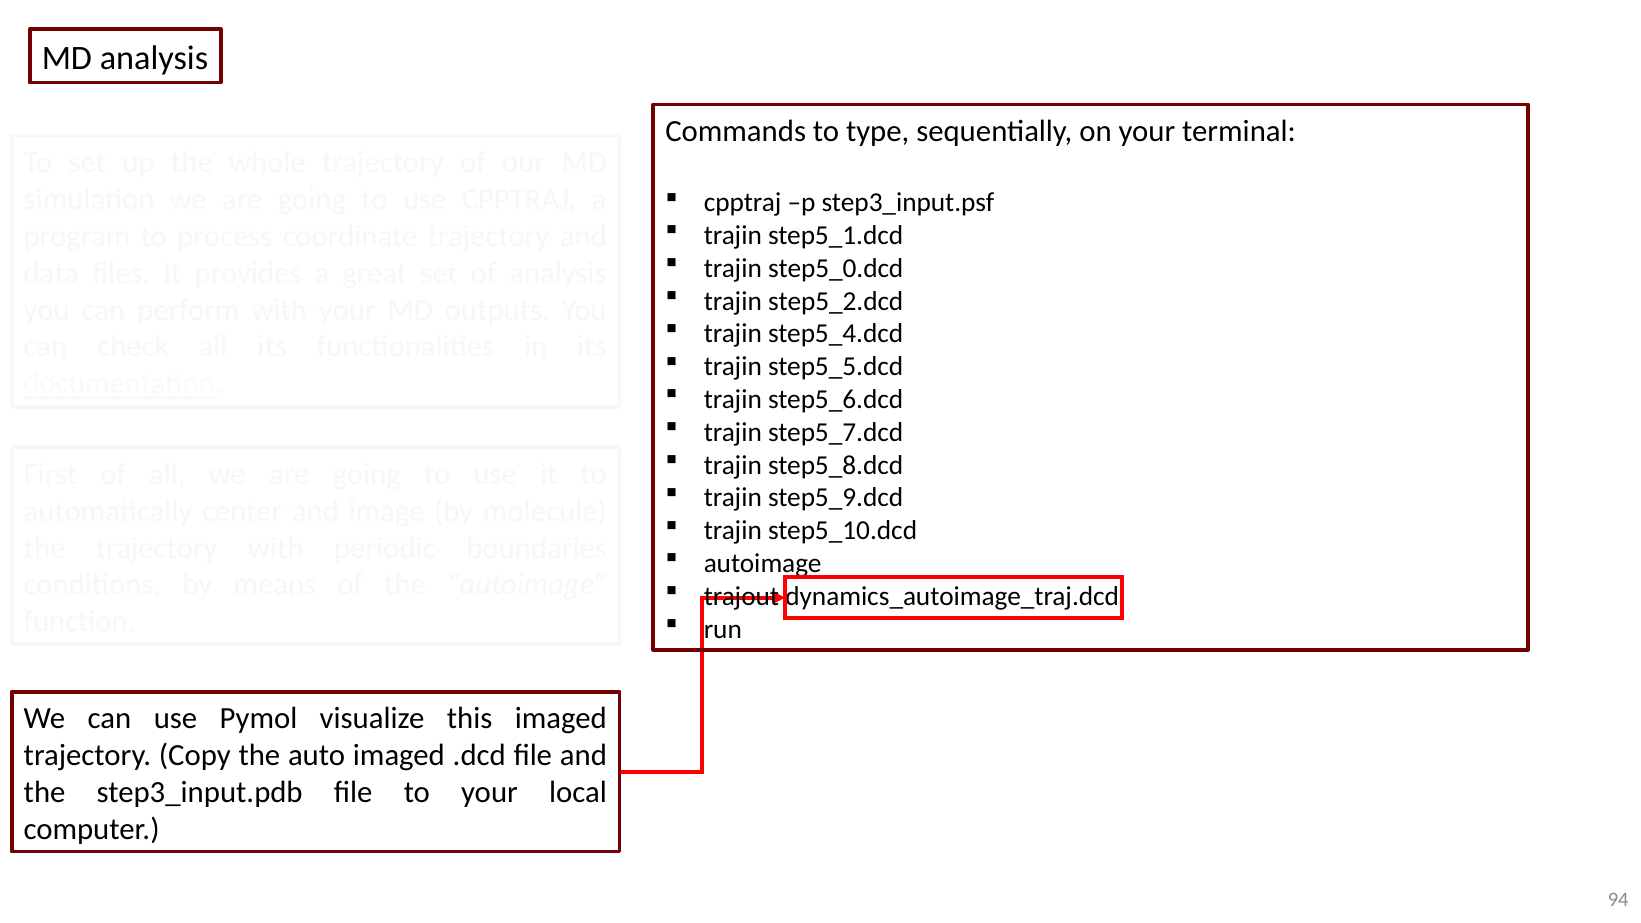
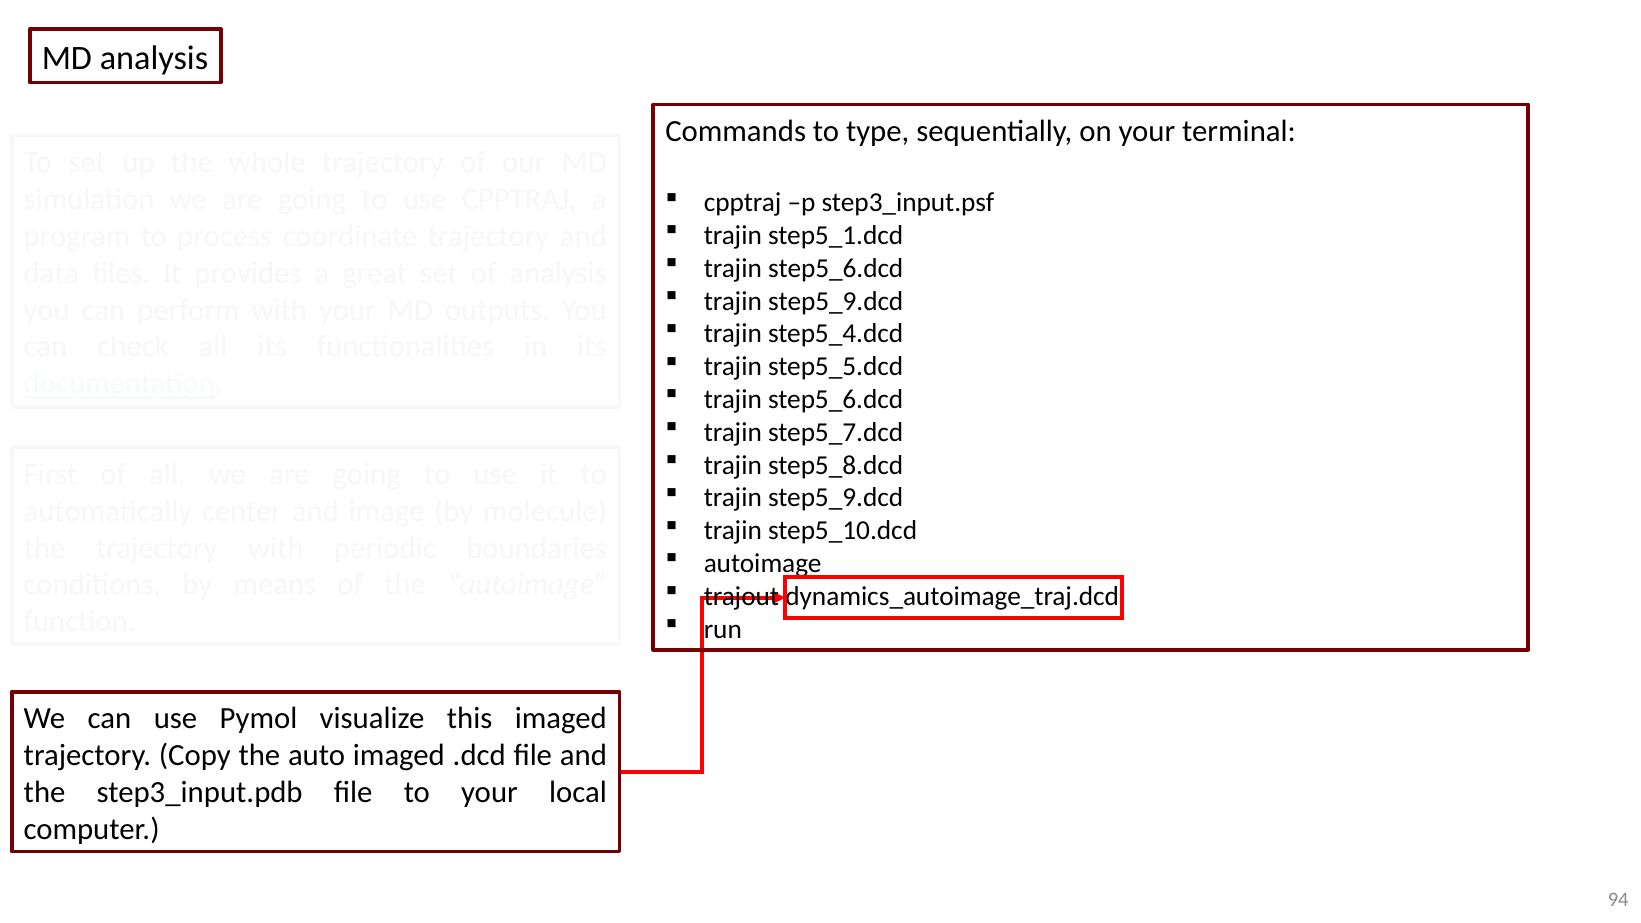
step5_0.dcd at (836, 268): step5_0.dcd -> step5_6.dcd
step5_2.dcd at (836, 301): step5_2.dcd -> step5_9.dcd
